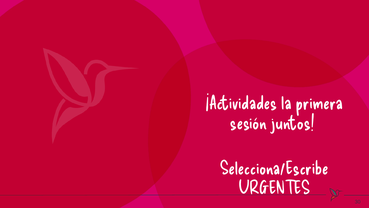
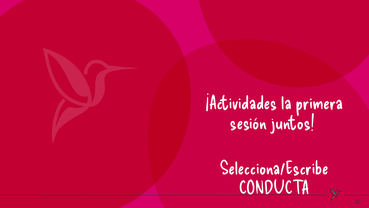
URGENTES: URGENTES -> CONDUCTA
